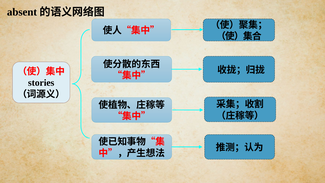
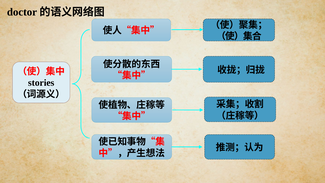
absent: absent -> doctor
